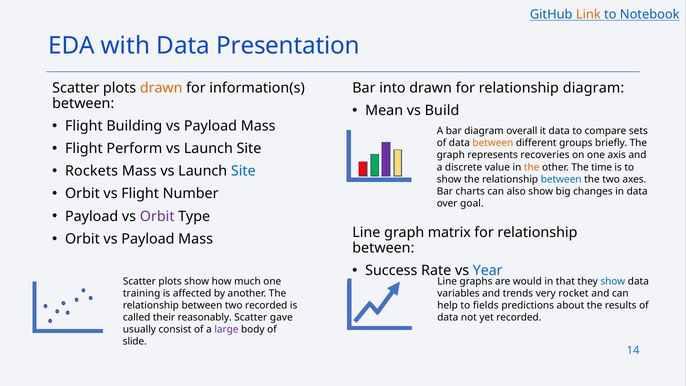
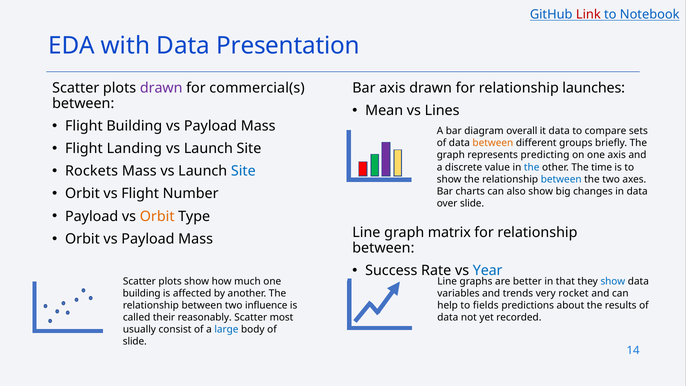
Link colour: orange -> red
drawn at (161, 88) colour: orange -> purple
information(s: information(s -> commercial(s
Bar into: into -> axis
relationship diagram: diagram -> launches
Build: Build -> Lines
Perform: Perform -> Landing
recoveries: recoveries -> predicting
the at (532, 167) colour: orange -> blue
over goal: goal -> slide
Orbit at (157, 216) colour: purple -> orange
would: would -> better
training at (142, 293): training -> building
two recorded: recorded -> influence
gave: gave -> most
large colour: purple -> blue
